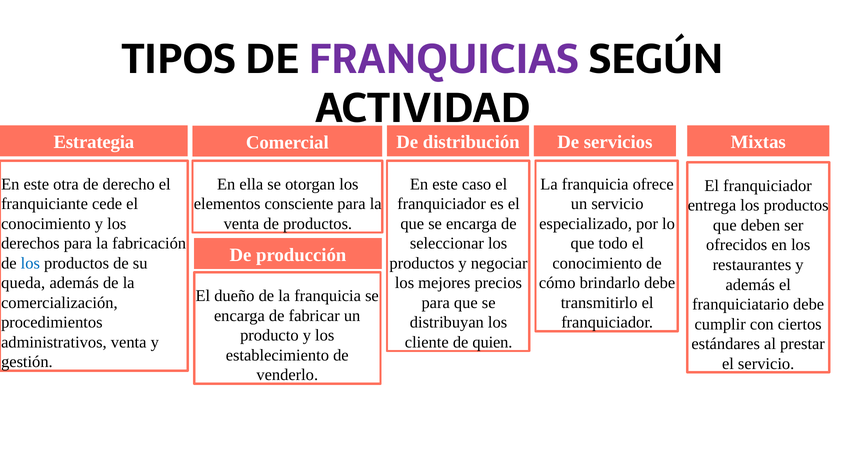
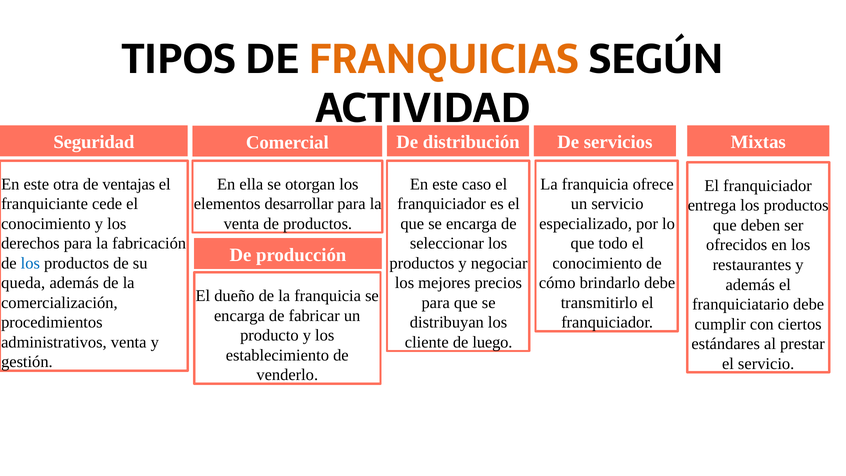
FRANQUICIAS colour: purple -> orange
Estrategia: Estrategia -> Seguridad
derecho: derecho -> ventajas
consciente: consciente -> desarrollar
quien: quien -> luego
